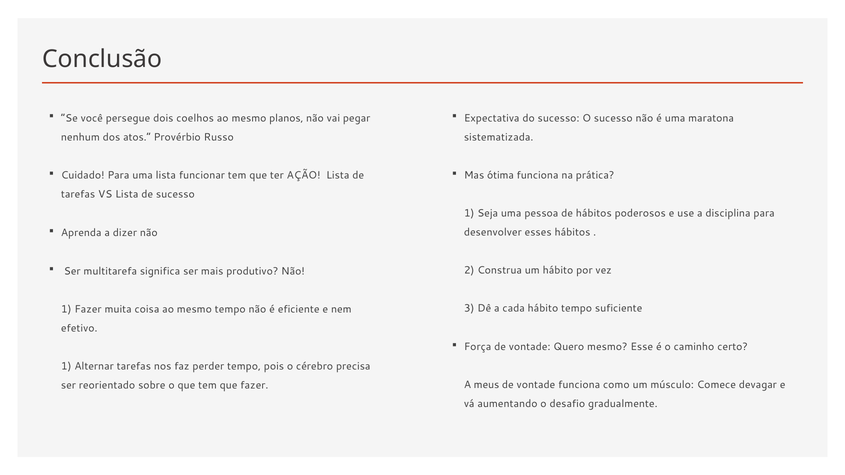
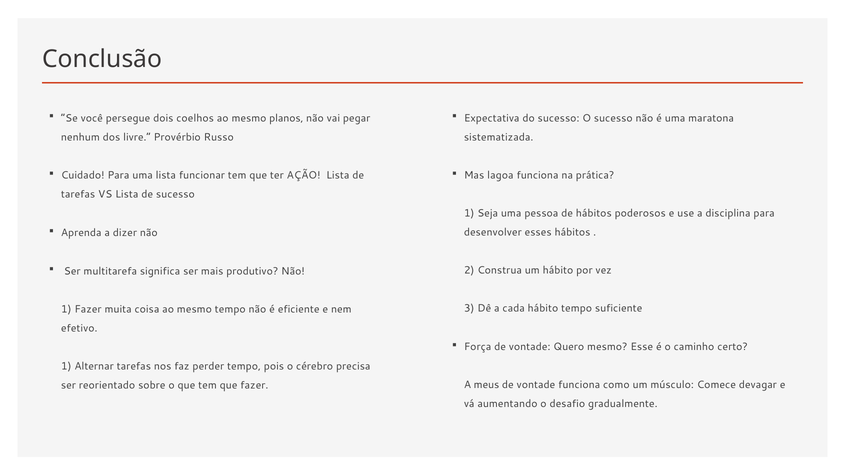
atos: atos -> livre
ótima: ótima -> lagoa
